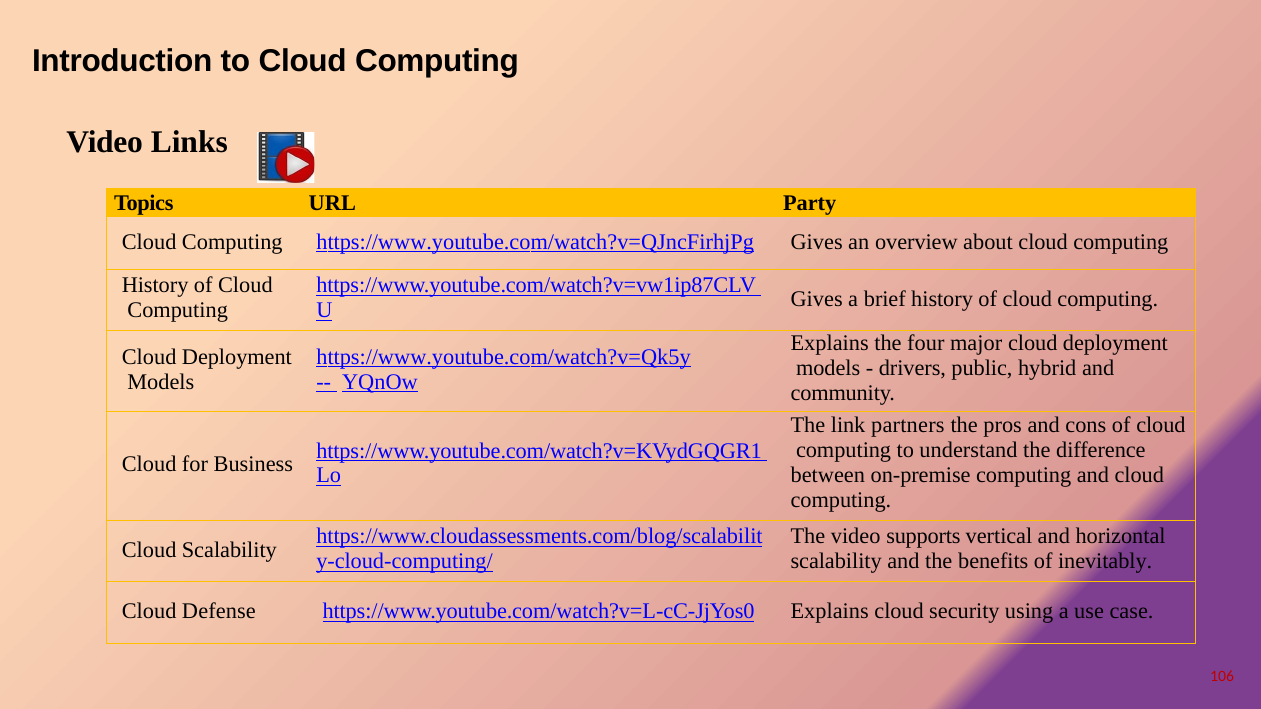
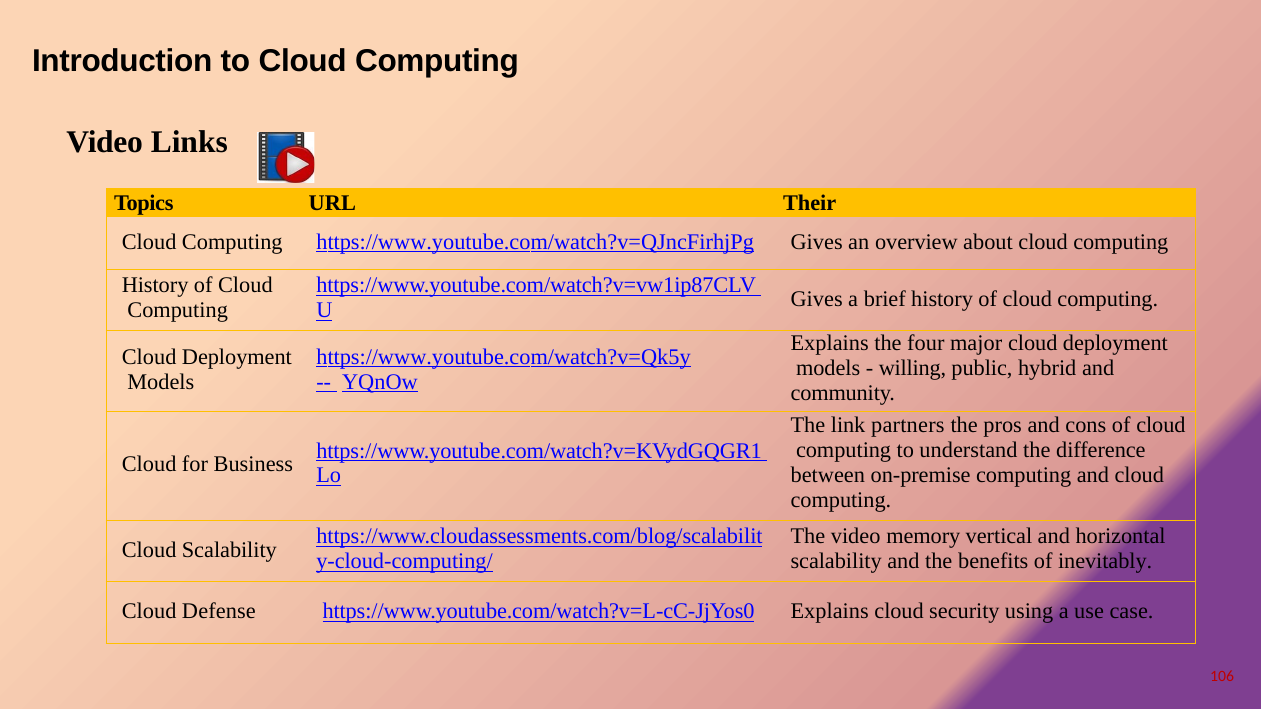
Party: Party -> Their
drivers: drivers -> willing
supports: supports -> memory
